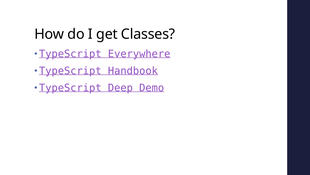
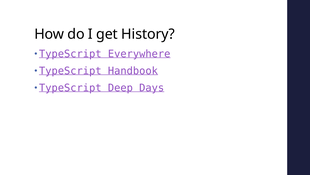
Classes: Classes -> History
Demo: Demo -> Days
